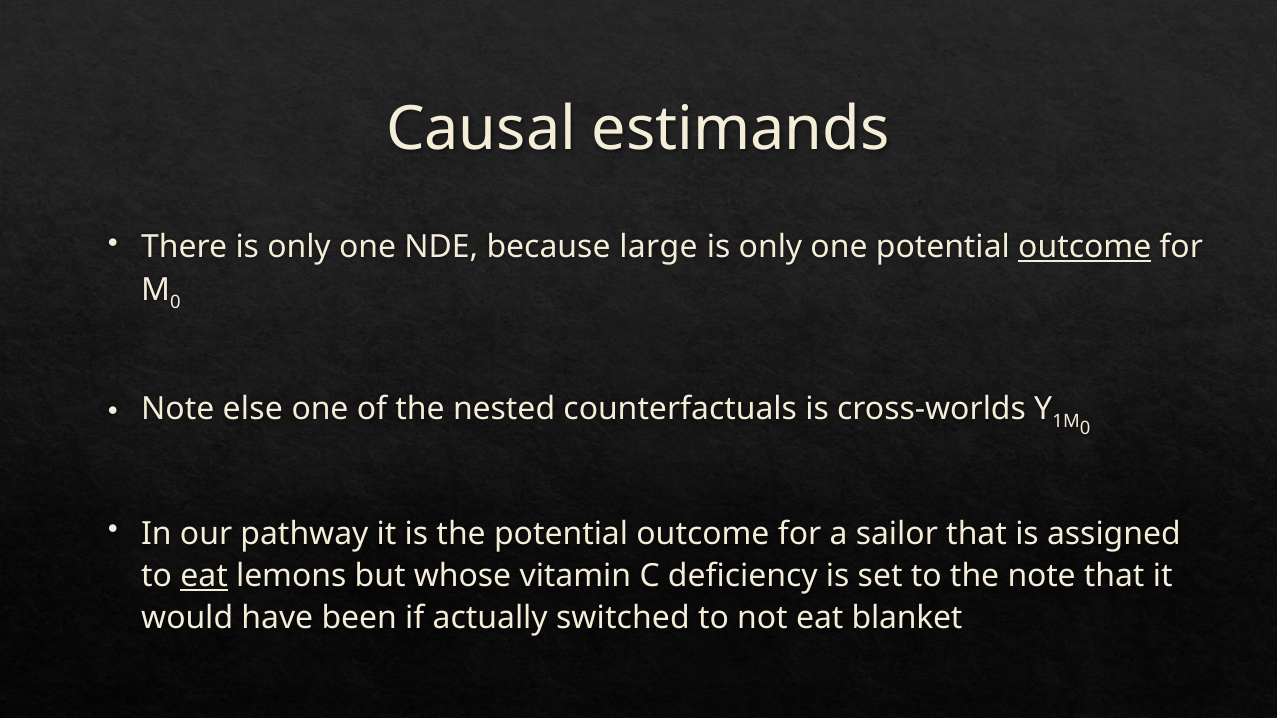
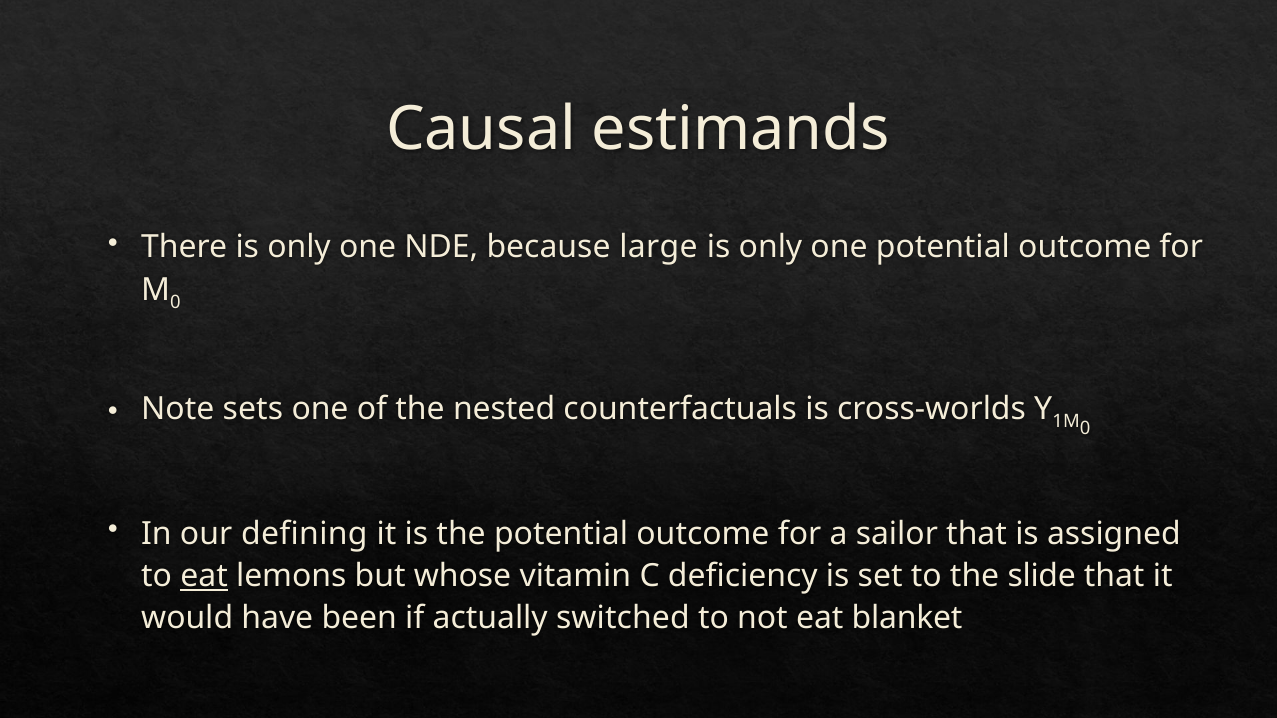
outcome at (1085, 247) underline: present -> none
else: else -> sets
pathway: pathway -> defining
the note: note -> slide
